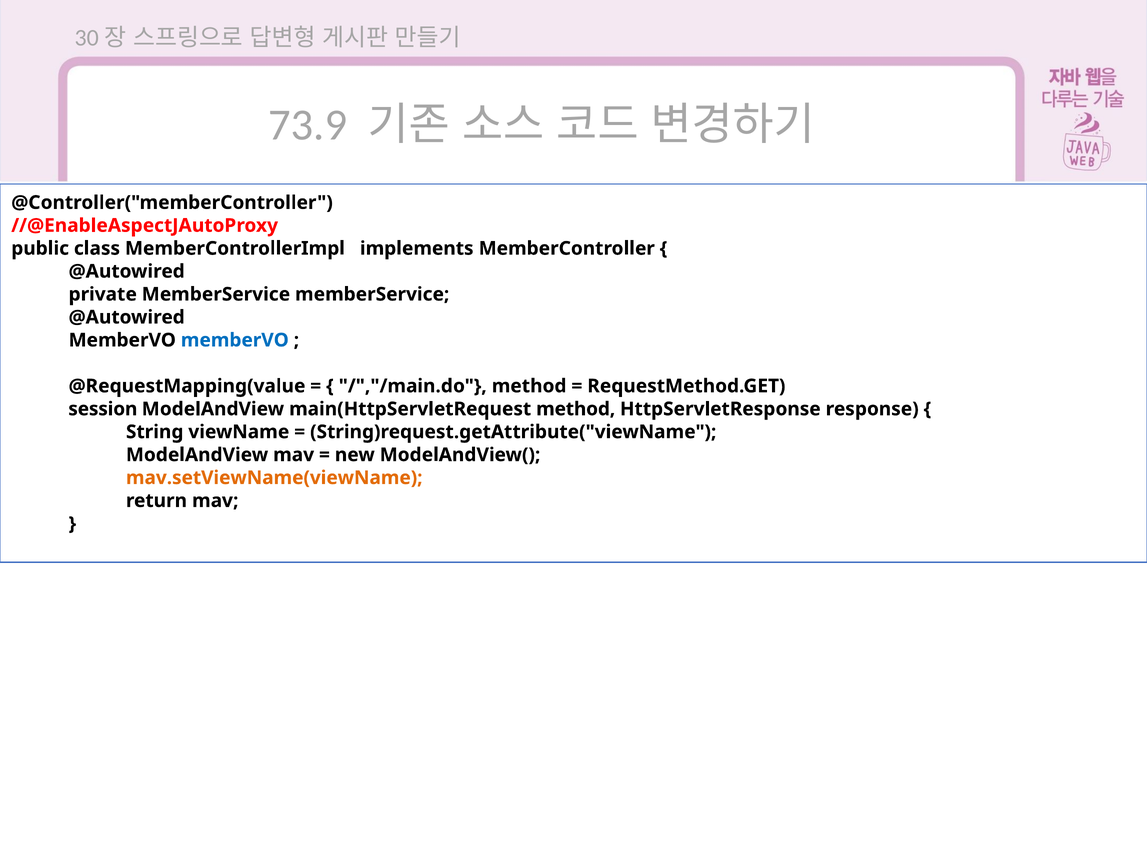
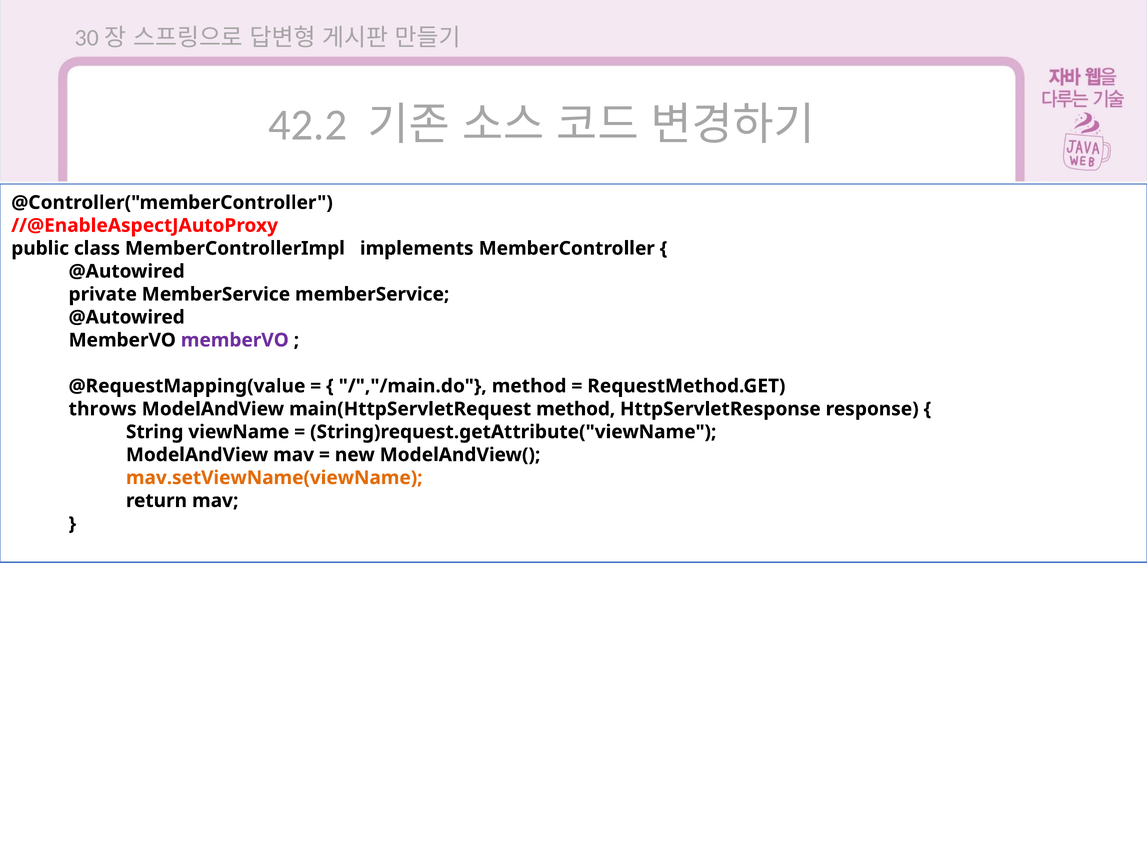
73.9: 73.9 -> 42.2
memberVO at (235, 340) colour: blue -> purple
session: session -> throws
